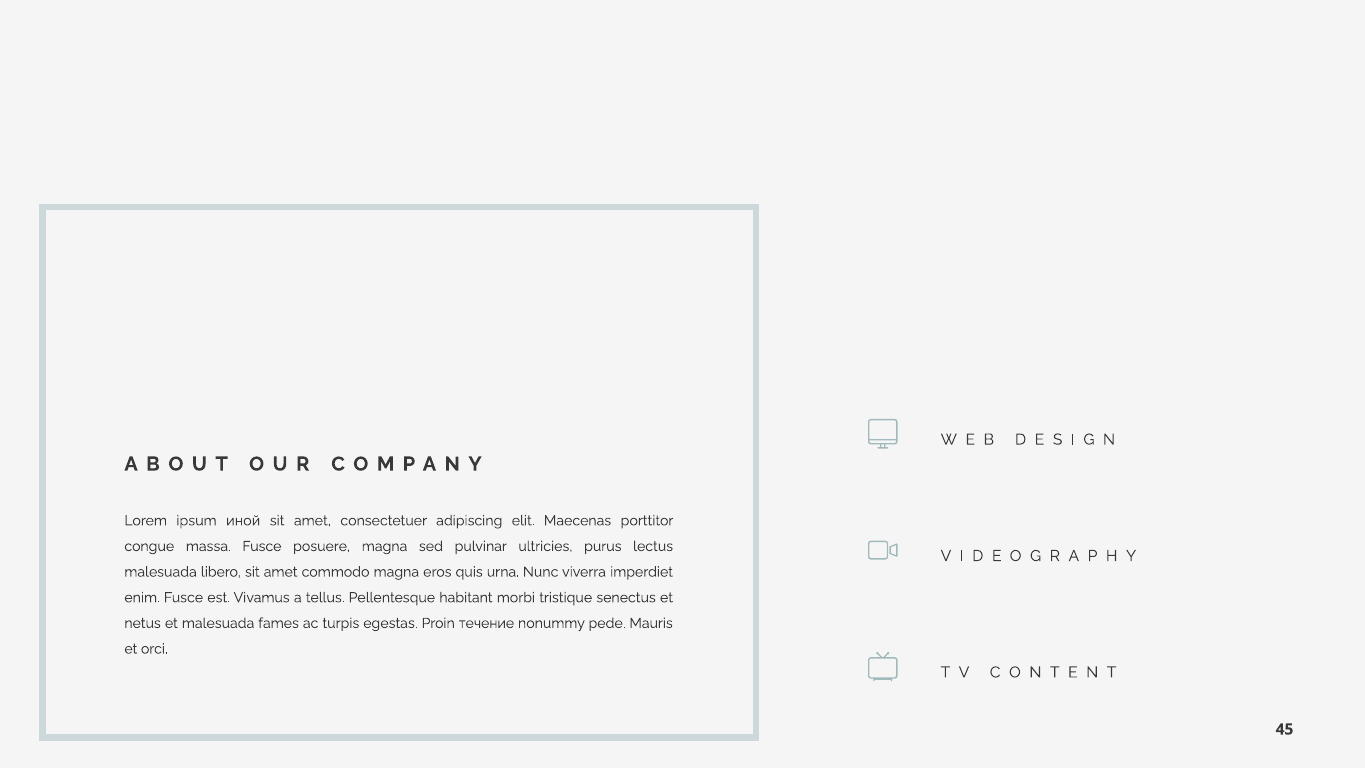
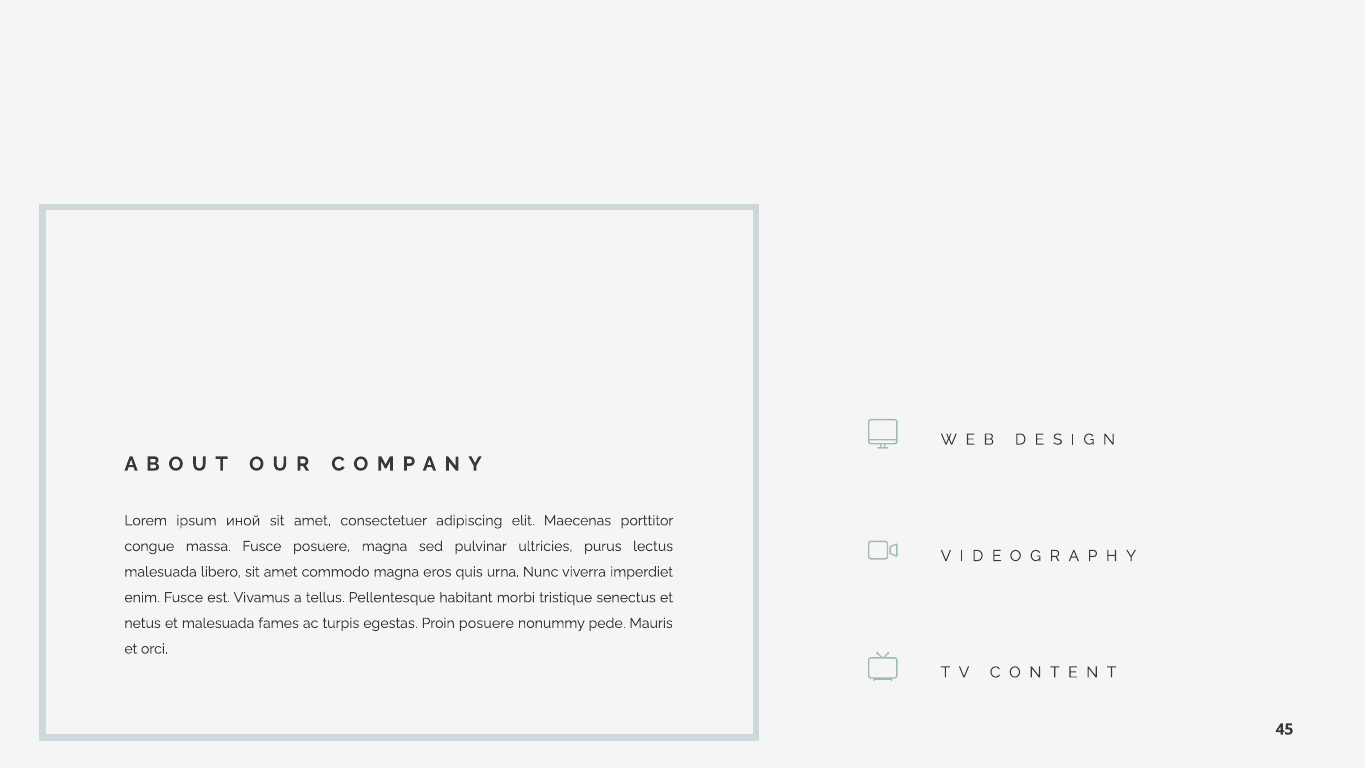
Proin течение: течение -> posuere
